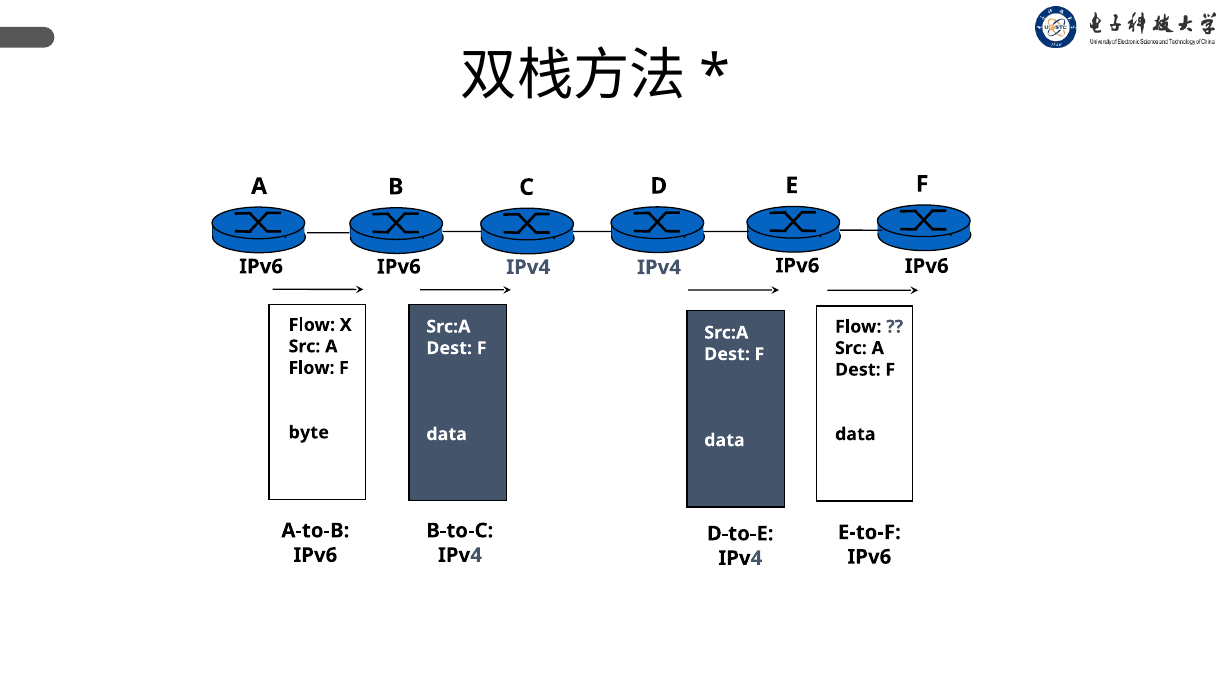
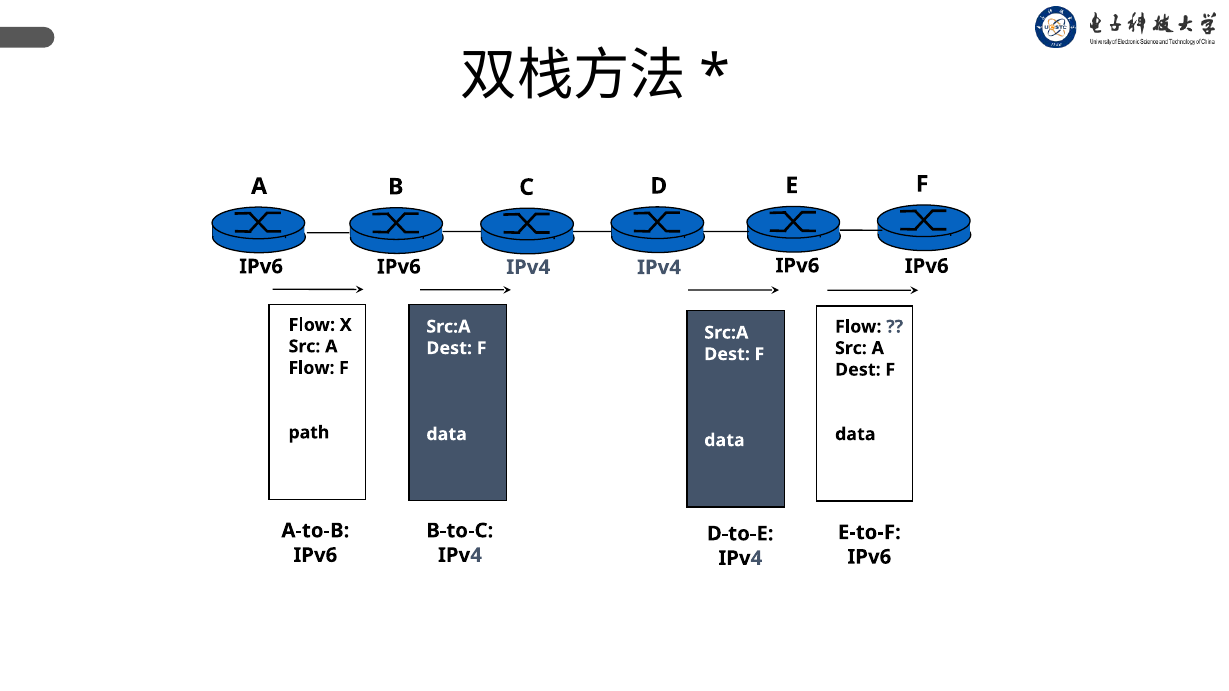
byte: byte -> path
